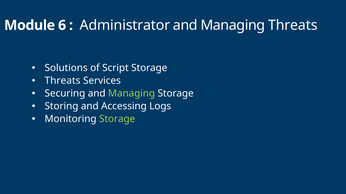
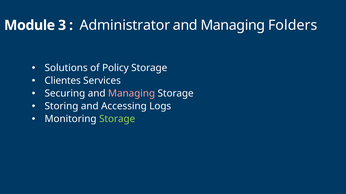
6: 6 -> 3
Managing Threats: Threats -> Folders
Script: Script -> Policy
Threats at (63, 81): Threats -> Clientes
Managing at (132, 94) colour: light green -> pink
